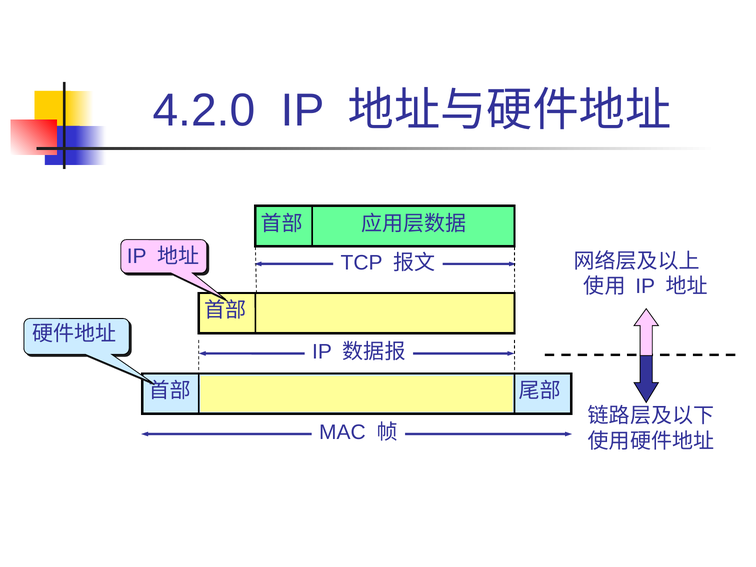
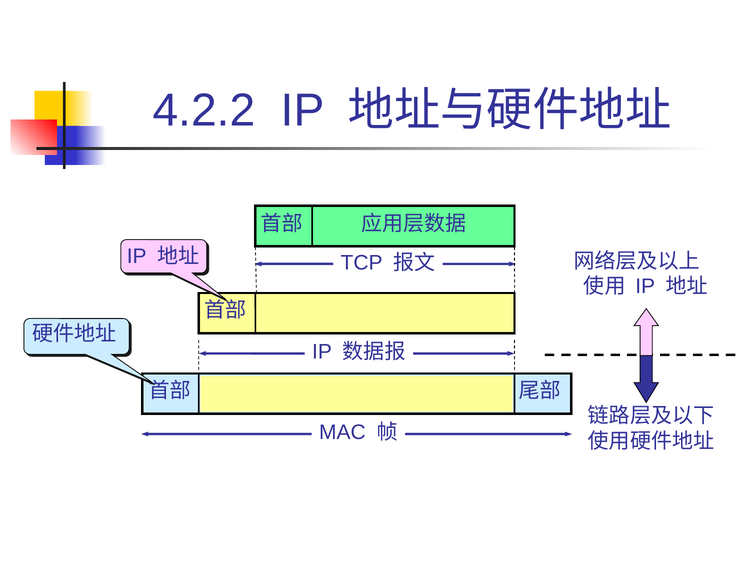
4.2.0: 4.2.0 -> 4.2.2
